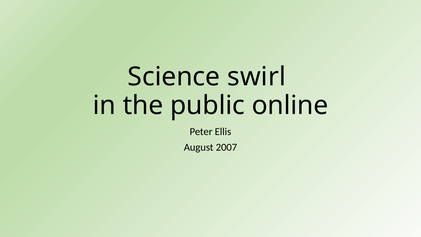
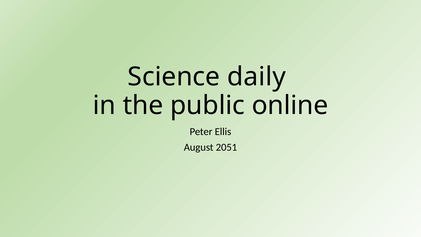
swirl: swirl -> daily
2007: 2007 -> 2051
